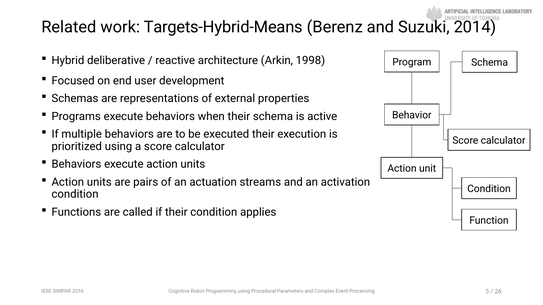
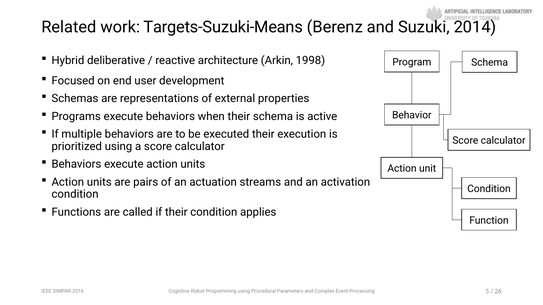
Targets-Hybrid-Means: Targets-Hybrid-Means -> Targets-Suzuki-Means
